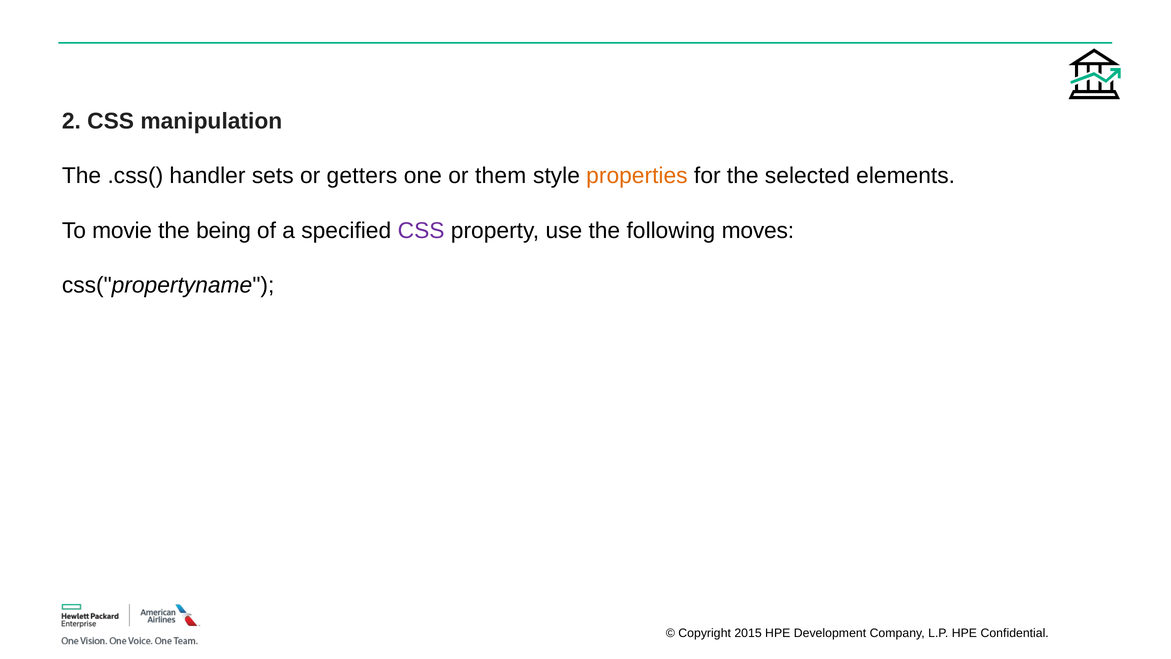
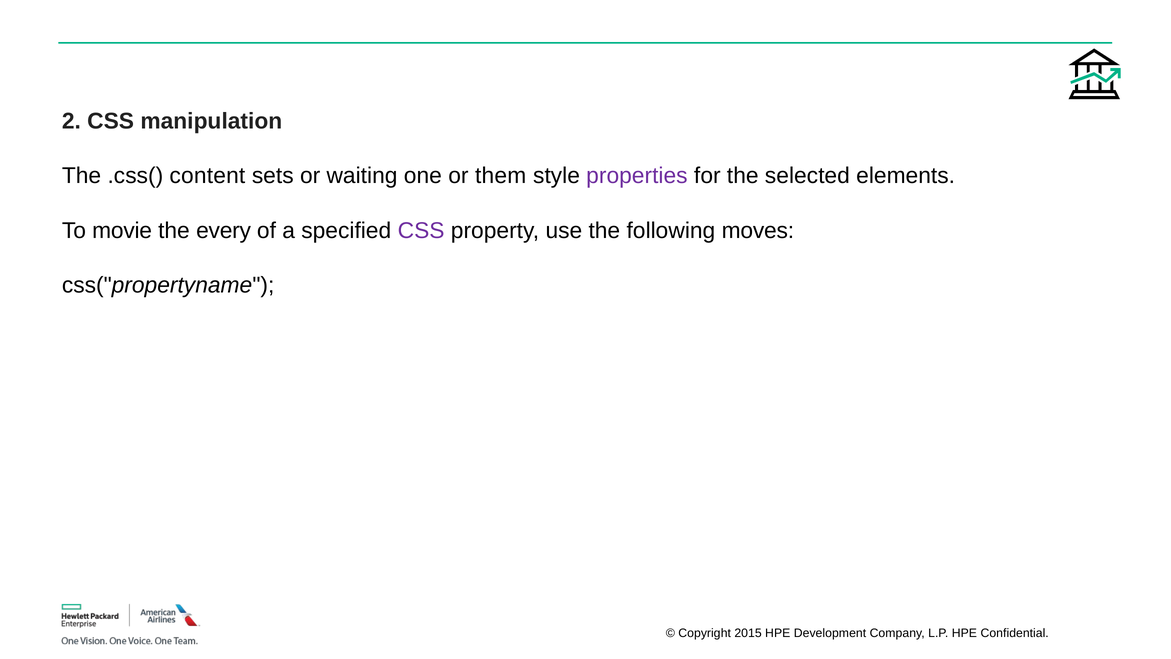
handler: handler -> content
getters: getters -> waiting
properties colour: orange -> purple
being: being -> every
